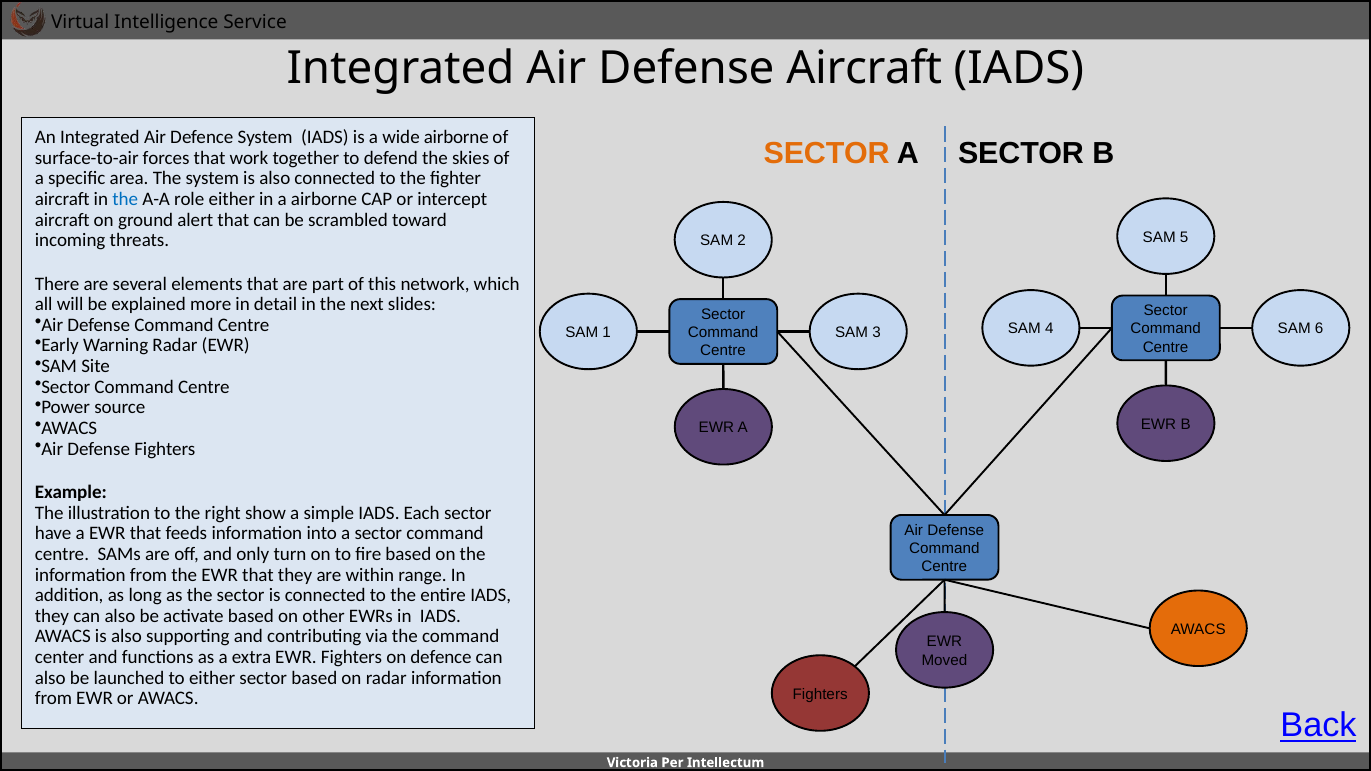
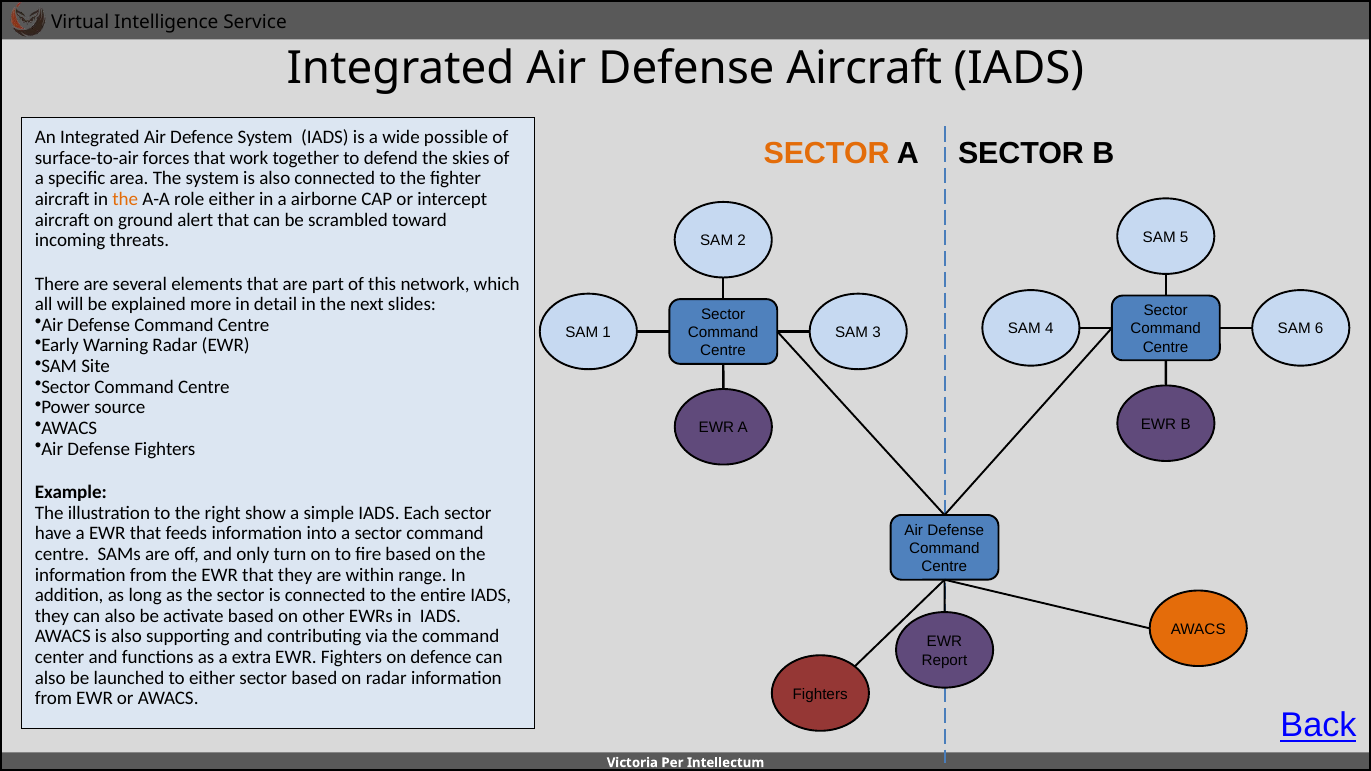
wide airborne: airborne -> possible
the at (125, 199) colour: blue -> orange
Moved: Moved -> Report
